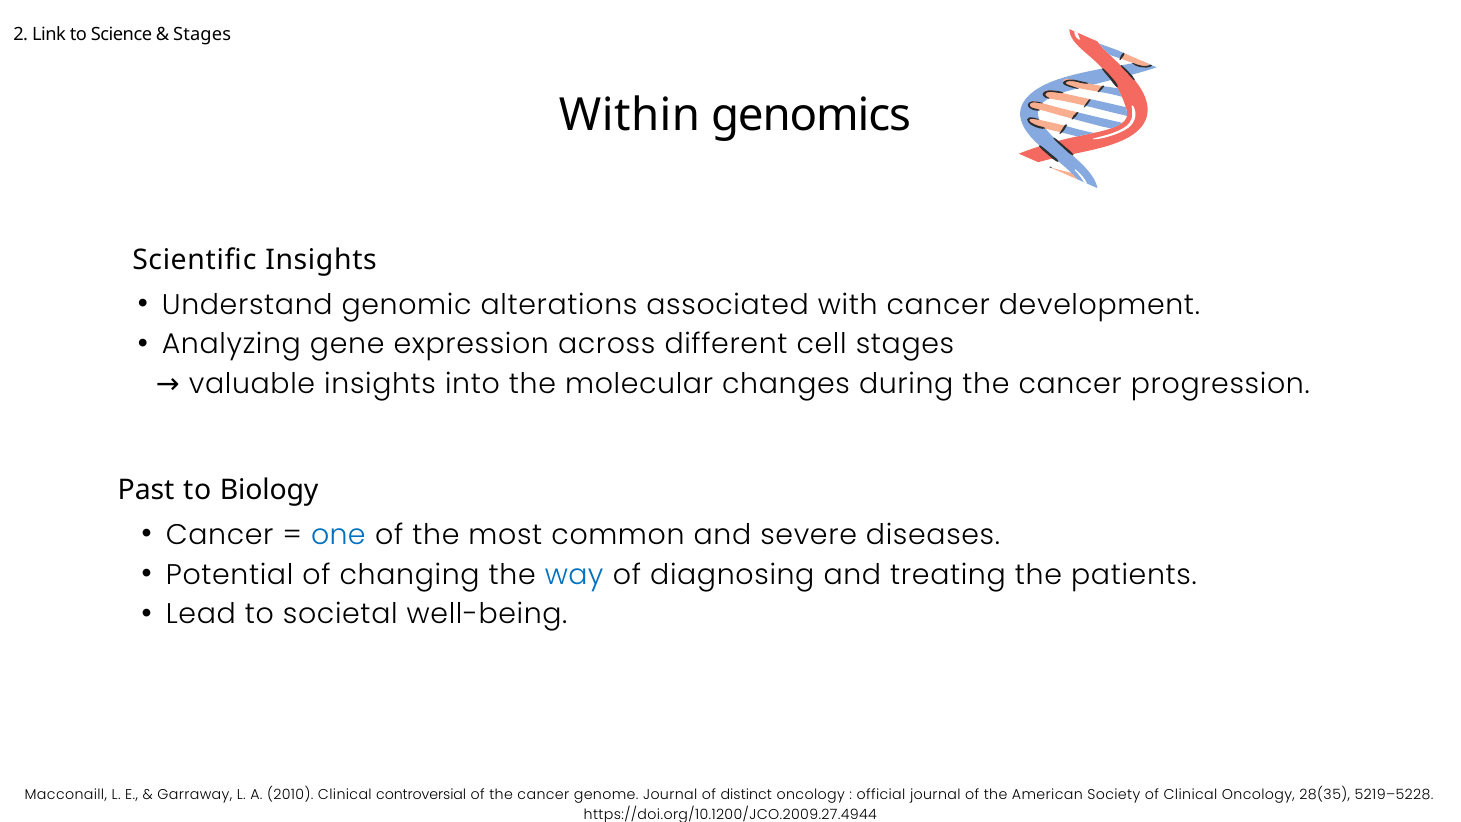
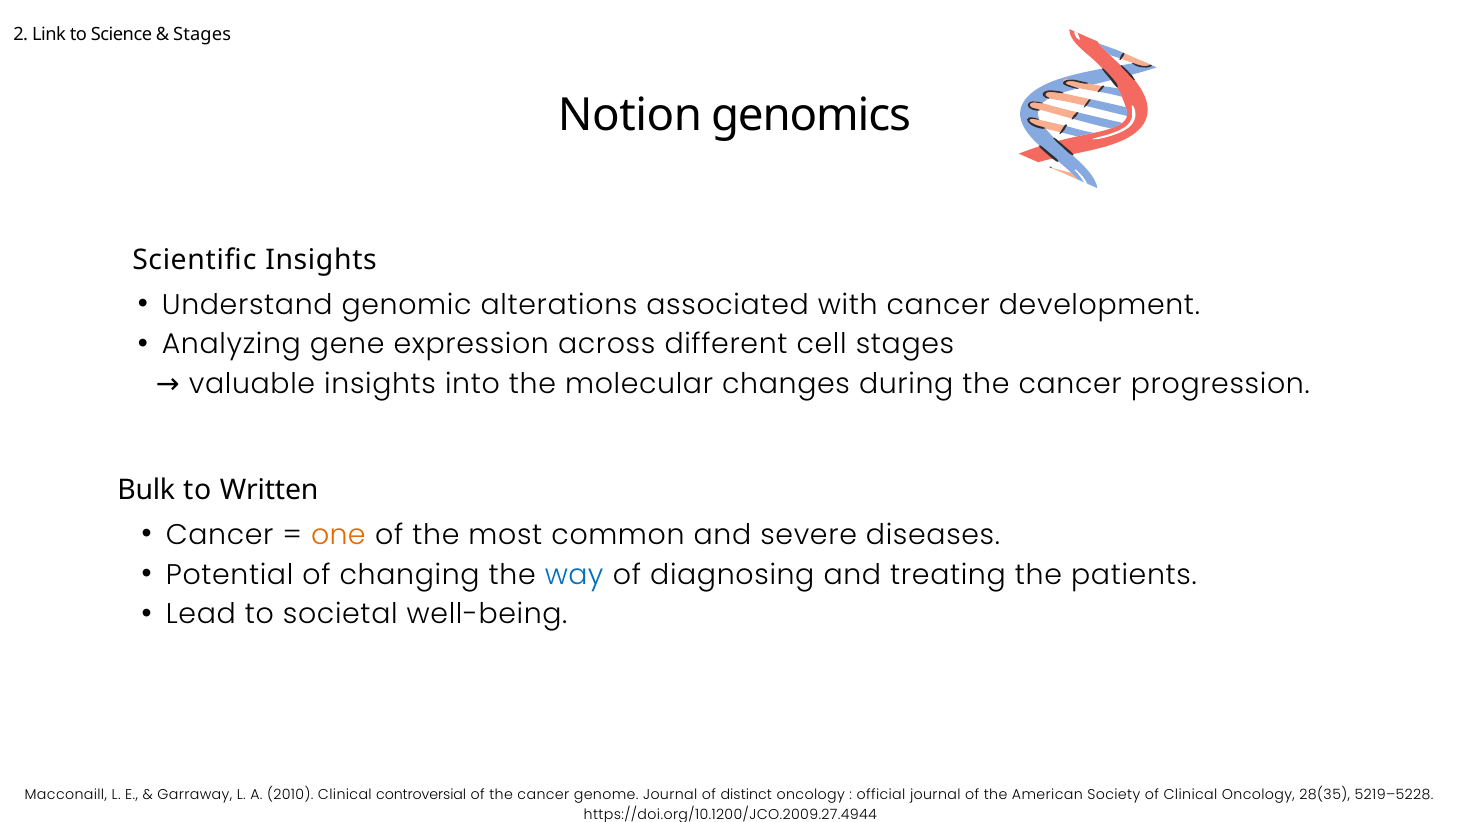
Within: Within -> Notion
Past: Past -> Bulk
Biology: Biology -> Written
one colour: blue -> orange
